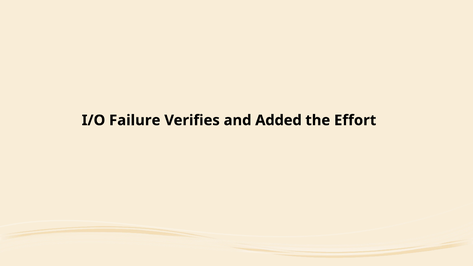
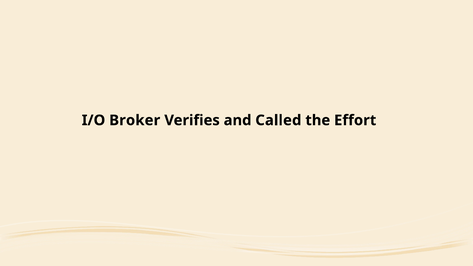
Failure: Failure -> Broker
Added: Added -> Called
